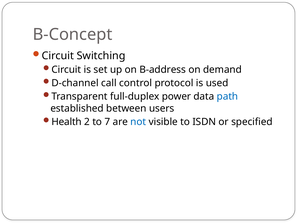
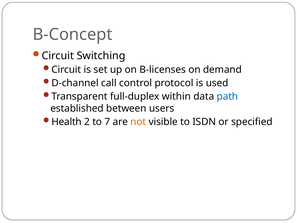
B-address: B-address -> B-licenses
power: power -> within
not colour: blue -> orange
